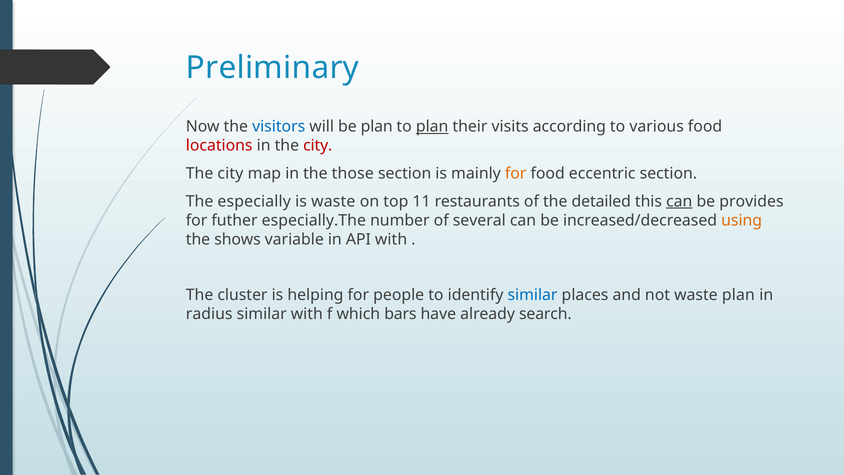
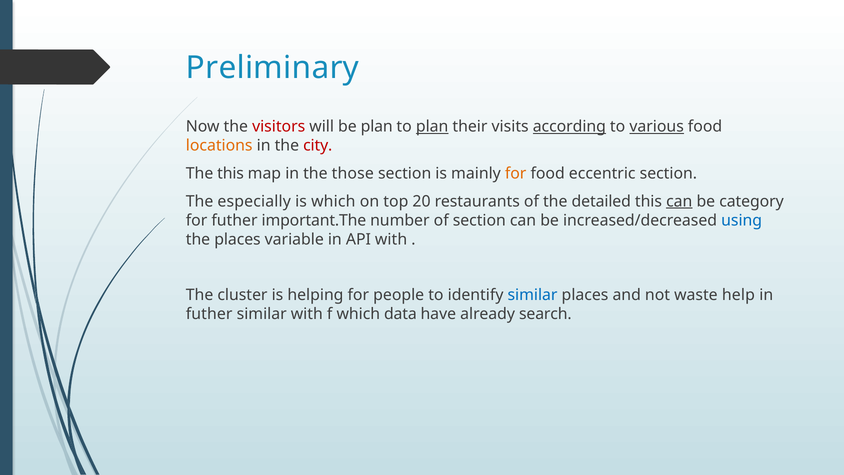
visitors colour: blue -> red
according underline: none -> present
various underline: none -> present
locations colour: red -> orange
city at (230, 173): city -> this
is waste: waste -> which
11: 11 -> 20
provides: provides -> category
especially.The: especially.The -> important.The
of several: several -> section
using colour: orange -> blue
the shows: shows -> places
waste plan: plan -> help
radius at (209, 314): radius -> futher
bars: bars -> data
